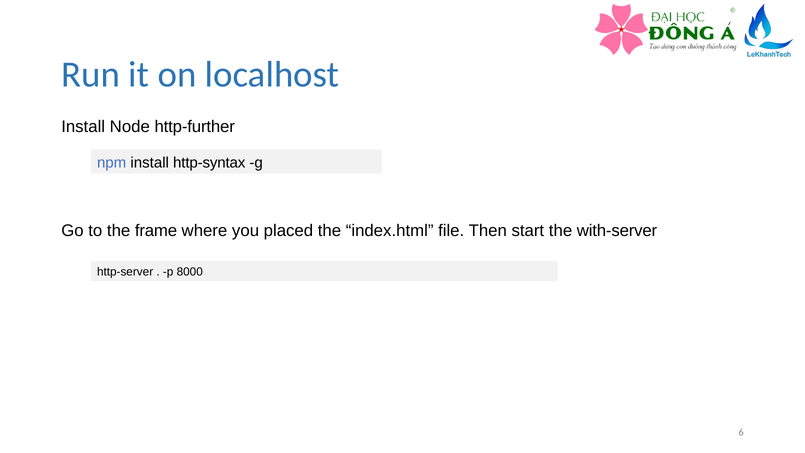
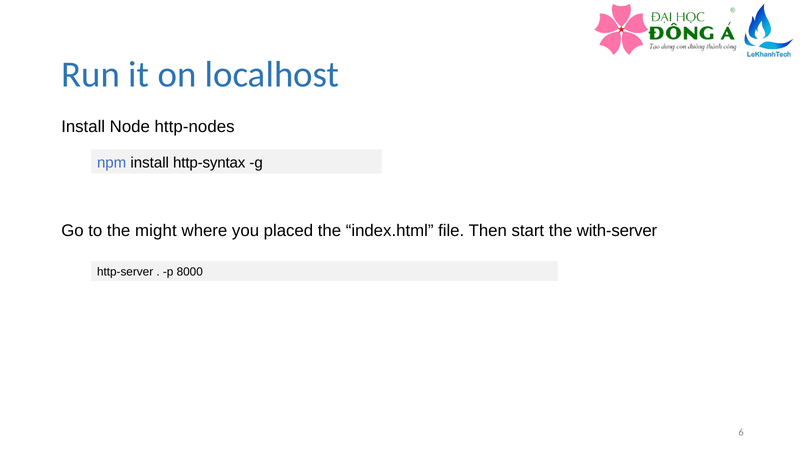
http-further: http-further -> http-nodes
frame: frame -> might
